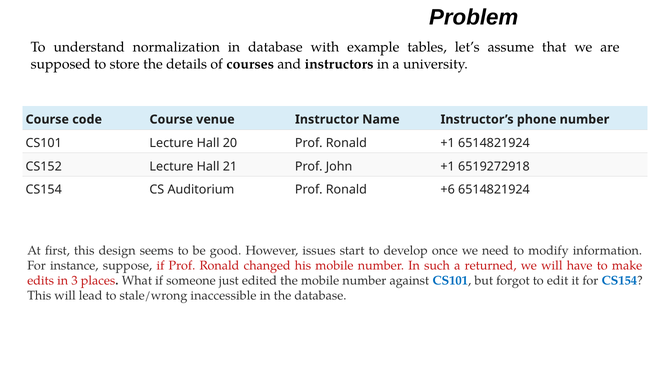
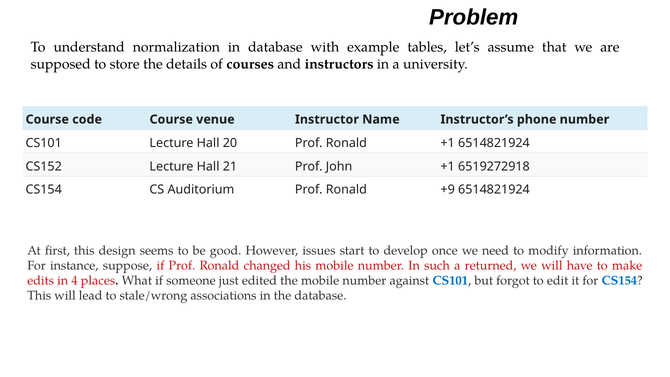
+6: +6 -> +9
3: 3 -> 4
inaccessible: inaccessible -> associations
